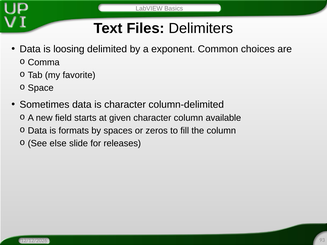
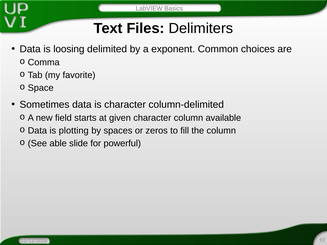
formats: formats -> plotting
else: else -> able
releases: releases -> powerful
